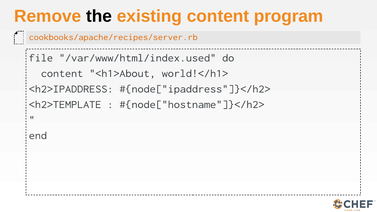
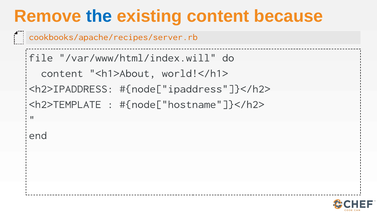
the colour: black -> blue
program: program -> because
/var/www/html/index.used: /var/www/html/index.used -> /var/www/html/index.will
